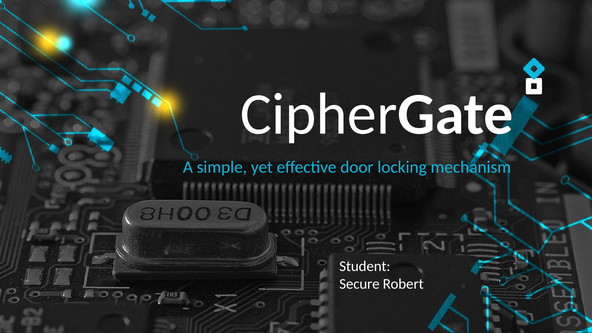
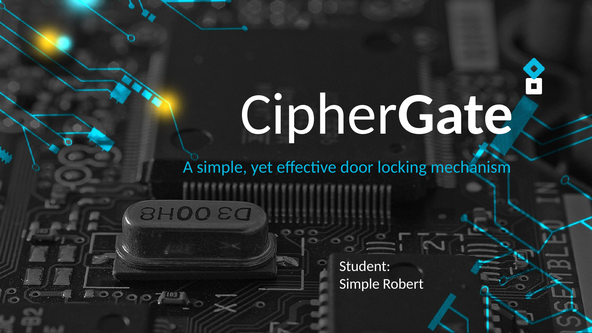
Secure at (359, 284): Secure -> Simple
